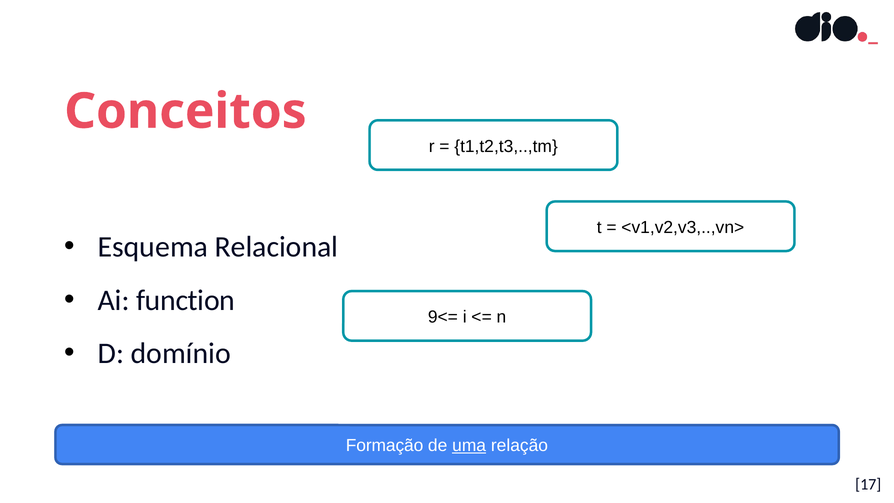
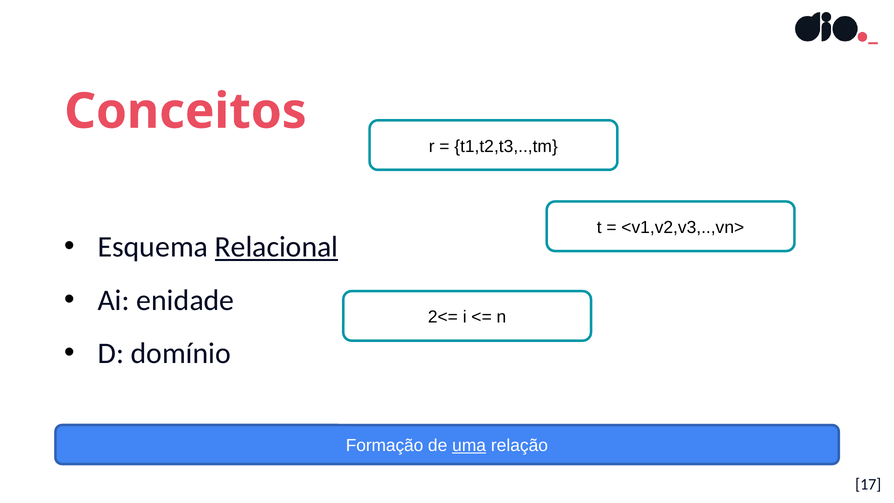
Relacional underline: none -> present
function: function -> enidade
9<=: 9<= -> 2<=
